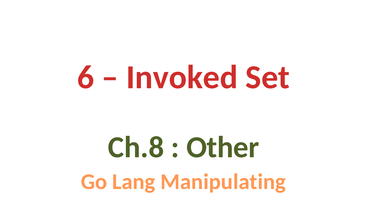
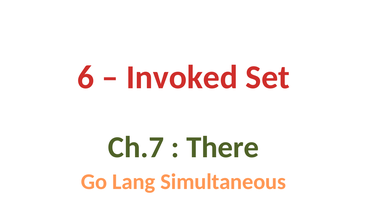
Ch.8: Ch.8 -> Ch.7
Other: Other -> There
Manipulating: Manipulating -> Simultaneous
